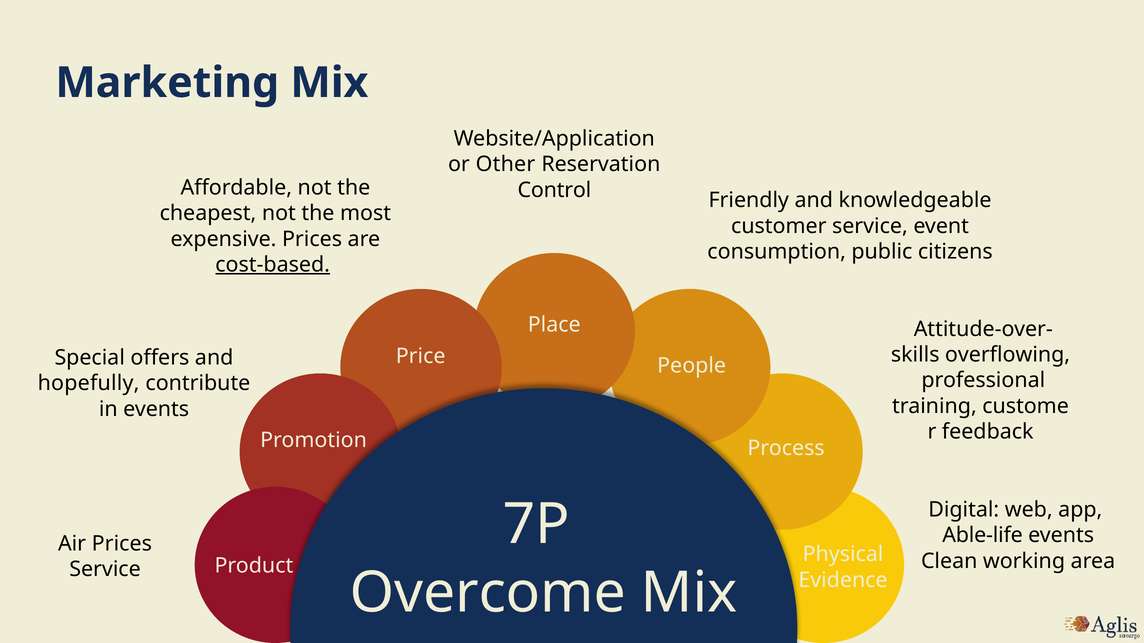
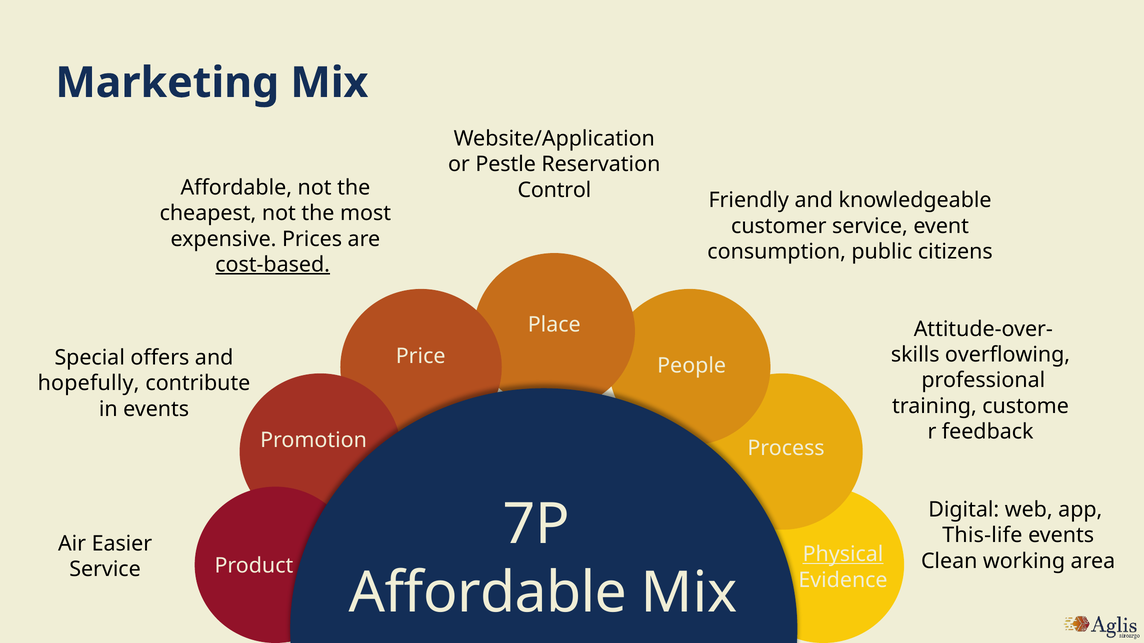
Other: Other -> Pestle
Able-life: Able-life -> This-life
Air Prices: Prices -> Easier
Physical underline: none -> present
Overcome at (488, 593): Overcome -> Affordable
